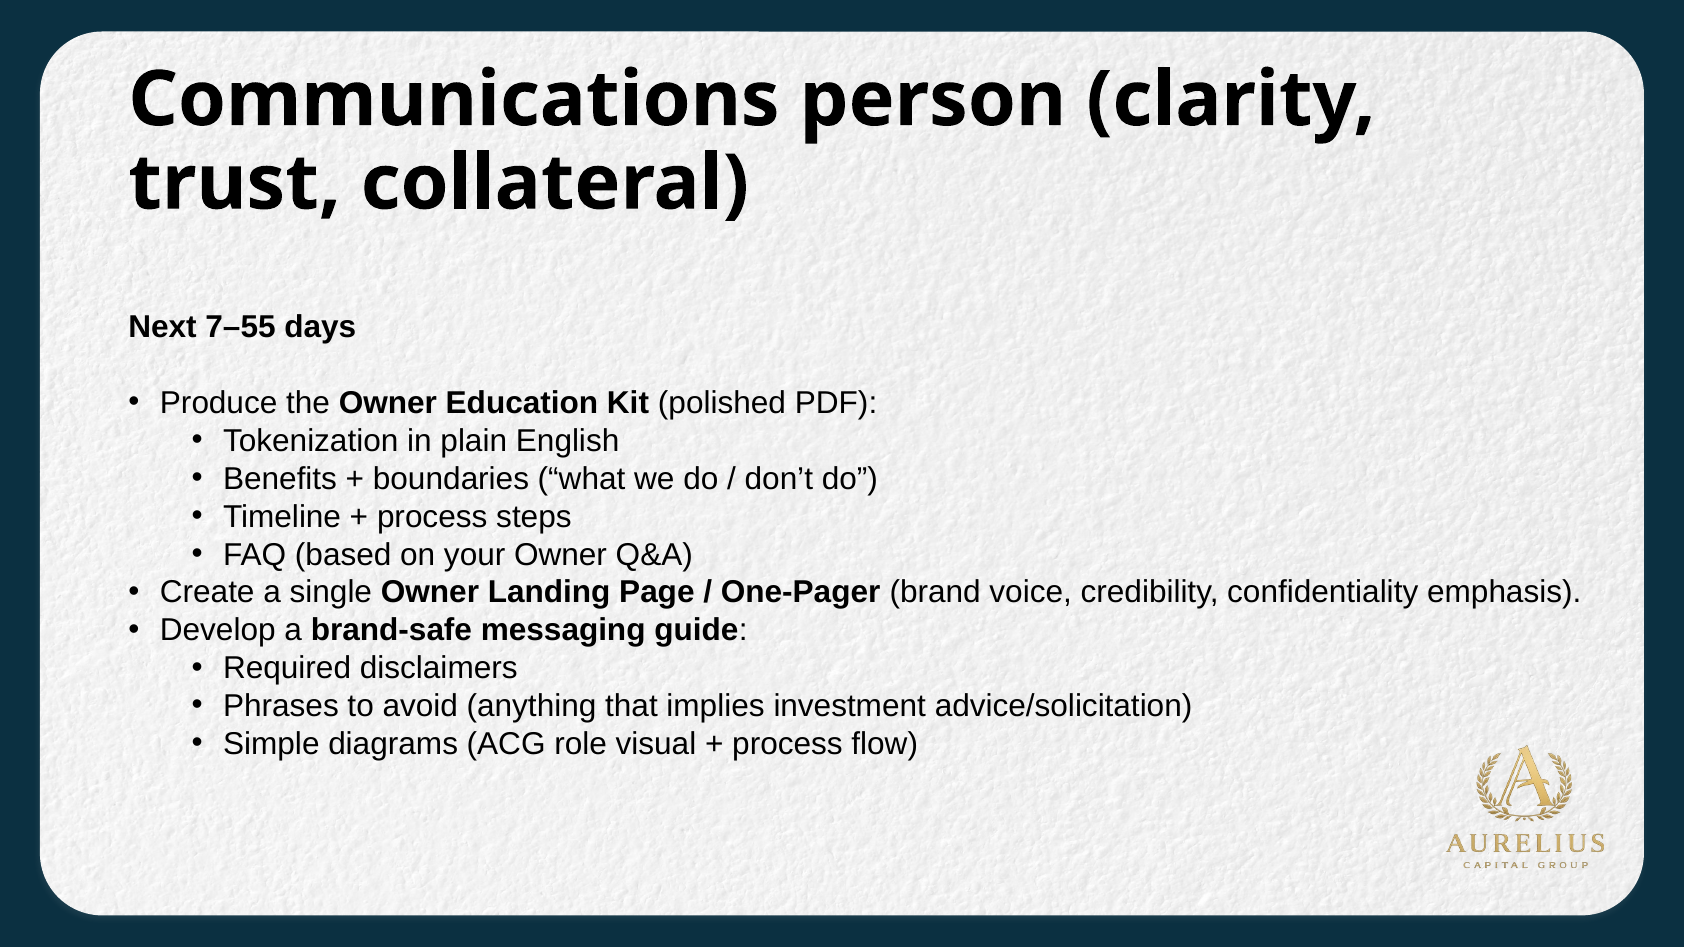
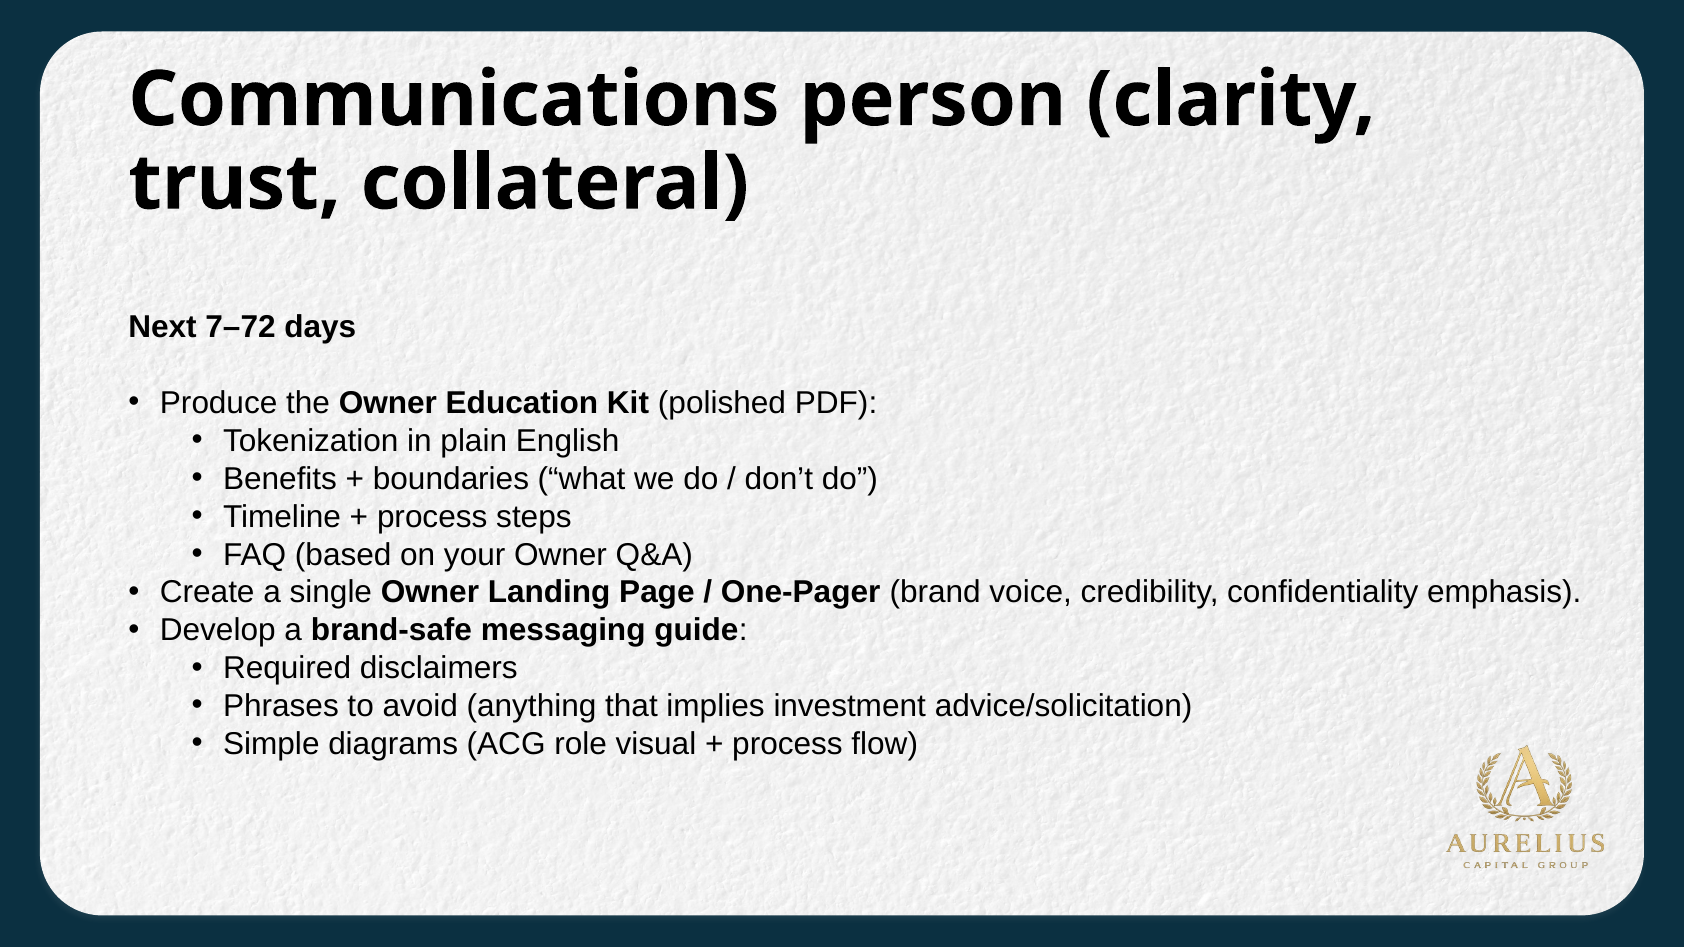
7–55: 7–55 -> 7–72
